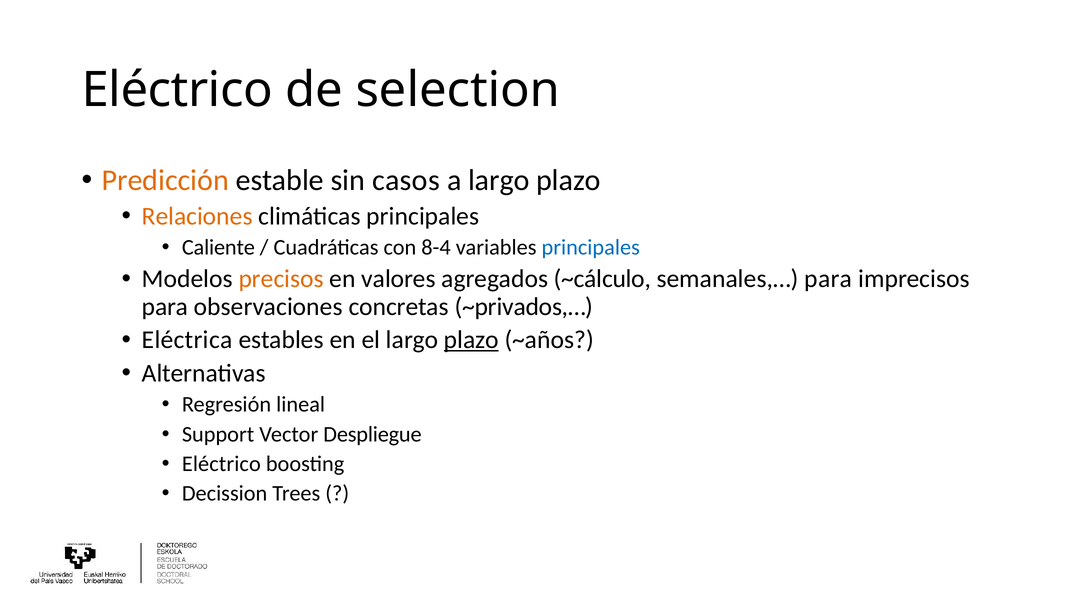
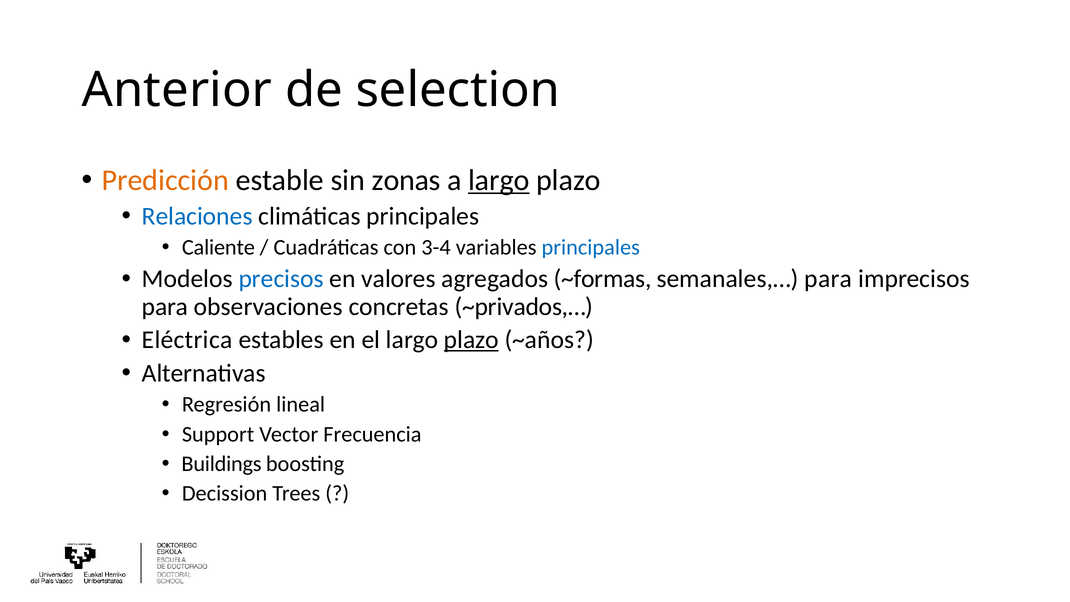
Eléctrico at (177, 90): Eléctrico -> Anterior
casos: casos -> zonas
largo at (499, 180) underline: none -> present
Relaciones colour: orange -> blue
8-4: 8-4 -> 3-4
precisos colour: orange -> blue
~cálculo: ~cálculo -> ~formas
Despliegue: Despliegue -> Frecuencia
Eléctrico at (221, 464): Eléctrico -> Buildings
